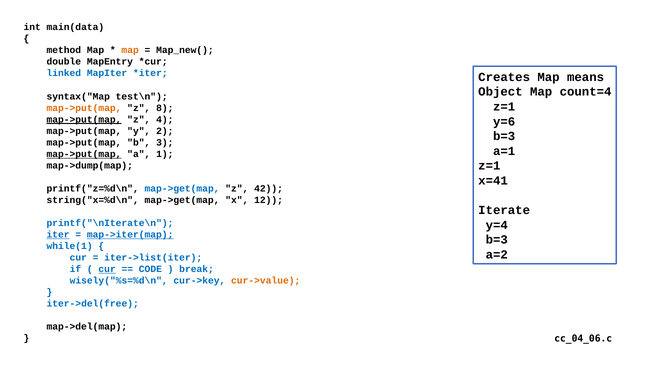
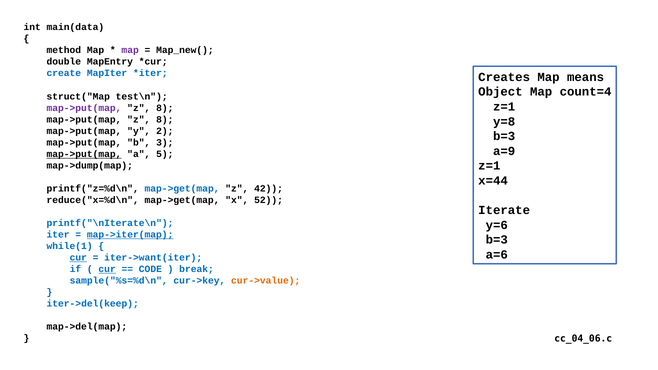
map at (130, 50) colour: orange -> purple
linked: linked -> create
syntax("Map: syntax("Map -> struct("Map
map->put(map at (84, 108) colour: orange -> purple
map->put(map at (84, 119) underline: present -> none
4 at (165, 119): 4 -> 8
y=6: y=6 -> y=8
a=1: a=1 -> a=9
1: 1 -> 5
x=41: x=41 -> x=44
string("x=%d\n: string("x=%d\n -> reduce("x=%d\n
12: 12 -> 52
y=4: y=4 -> y=6
iter underline: present -> none
a=2: a=2 -> a=6
cur at (78, 258) underline: none -> present
iter->list(iter: iter->list(iter -> iter->want(iter
wisely("%s=%d\n: wisely("%s=%d\n -> sample("%s=%d\n
iter->del(free: iter->del(free -> iter->del(keep
